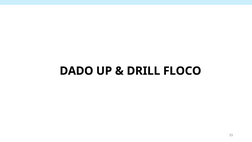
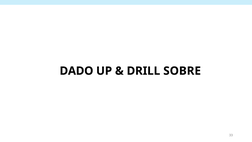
FLOCO: FLOCO -> SOBRE
